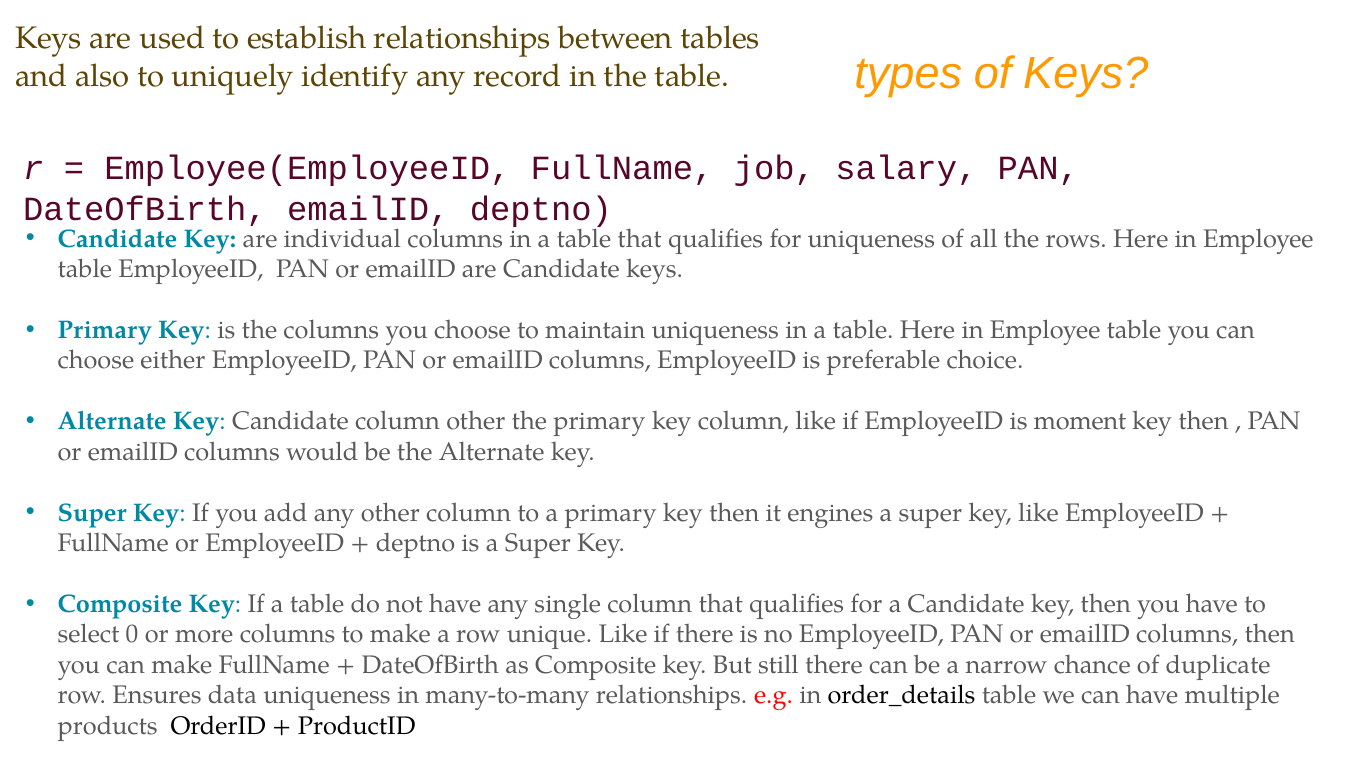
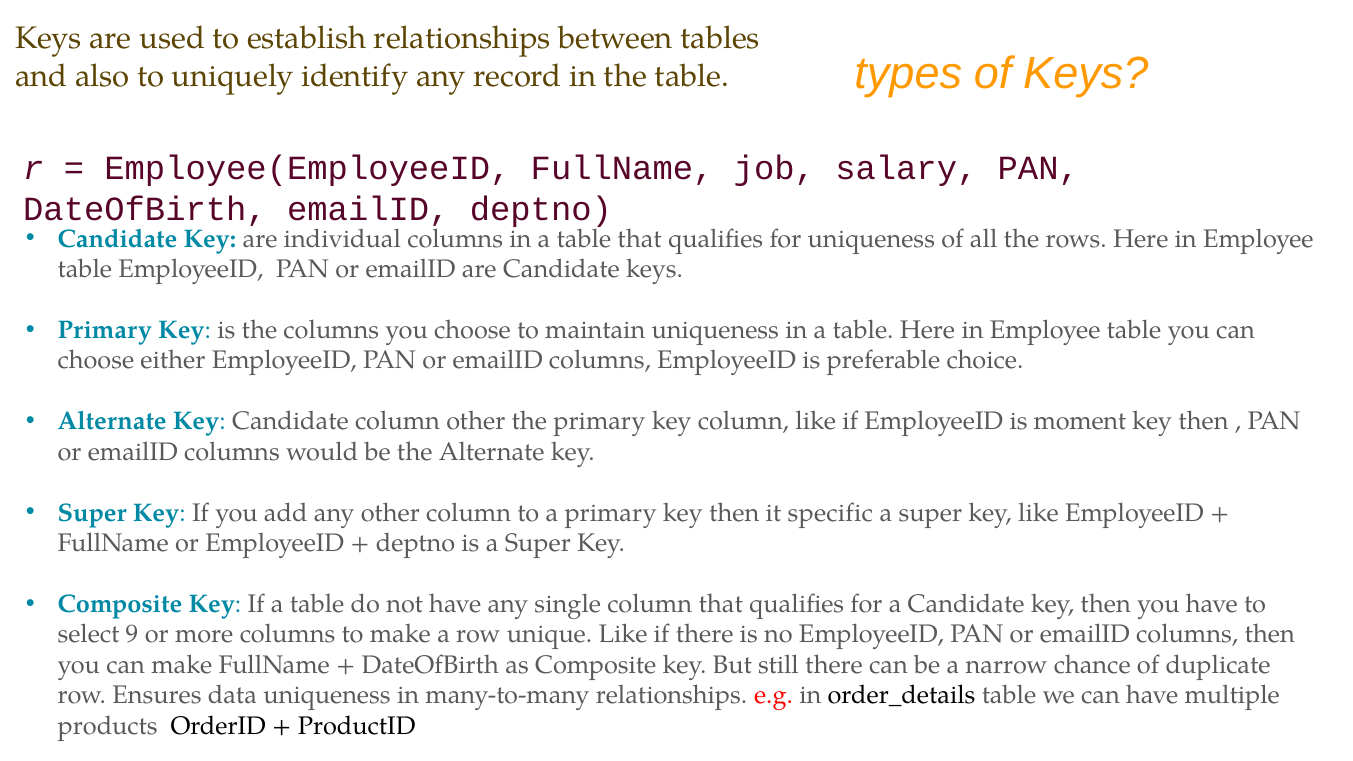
engines: engines -> specific
0: 0 -> 9
